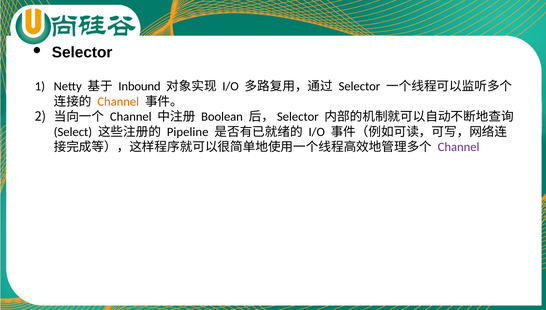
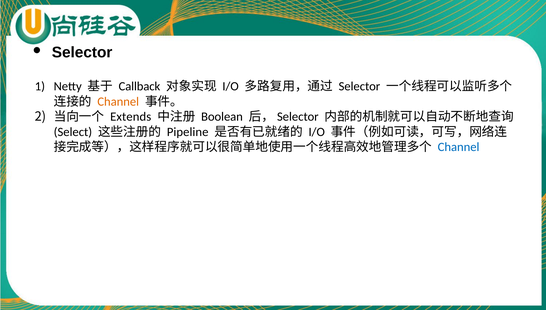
Inbound: Inbound -> Callback
Channel at (131, 117): Channel -> Extends
Channel at (459, 147) colour: purple -> blue
